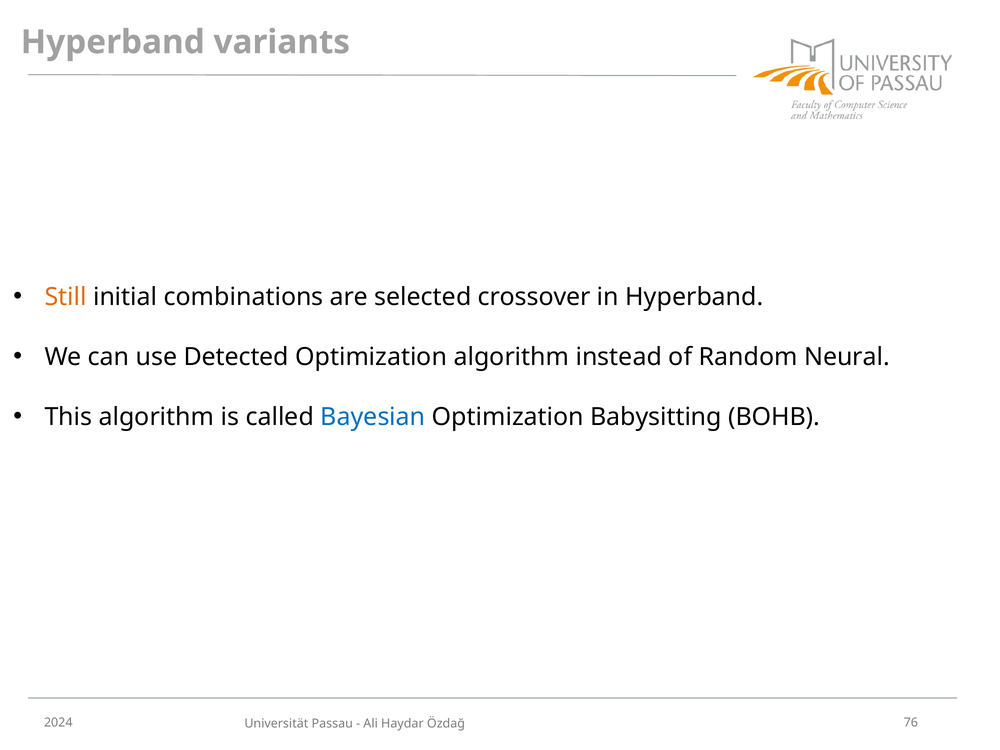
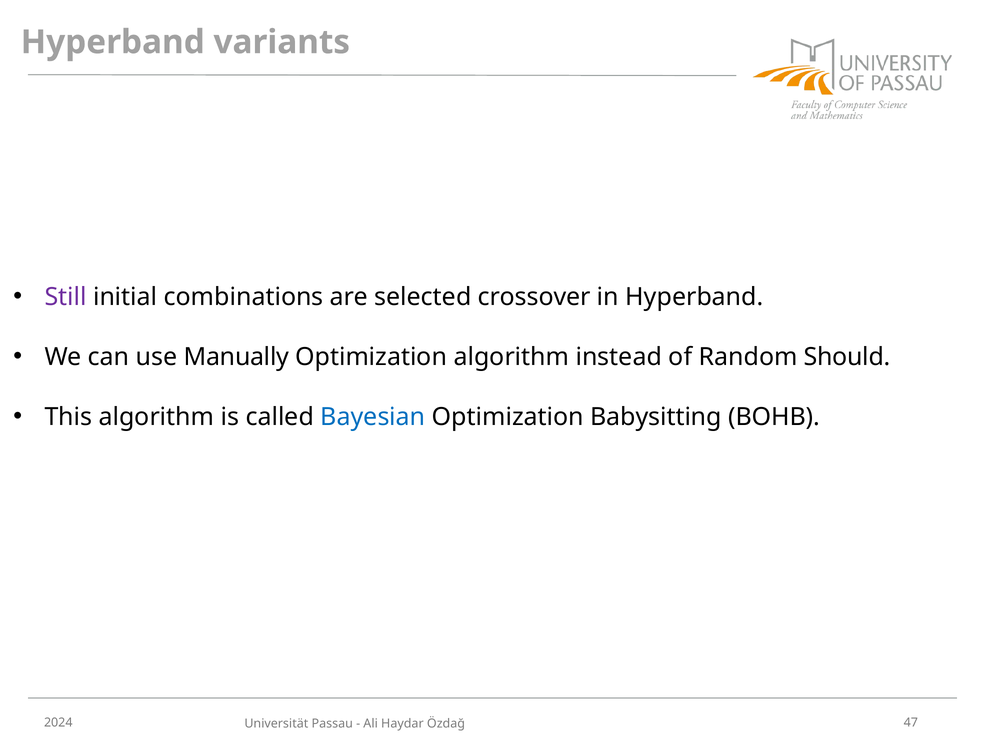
Still colour: orange -> purple
Detected: Detected -> Manually
Neural: Neural -> Should
76: 76 -> 47
